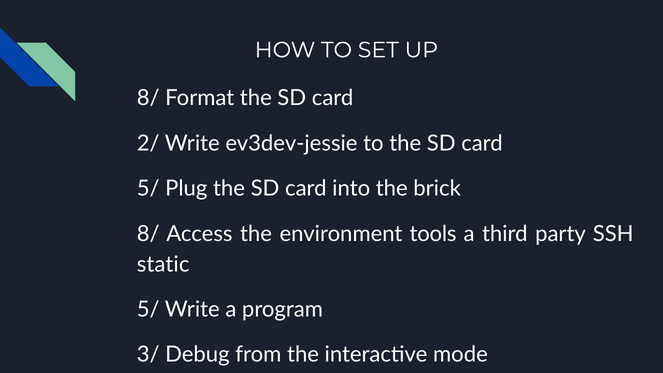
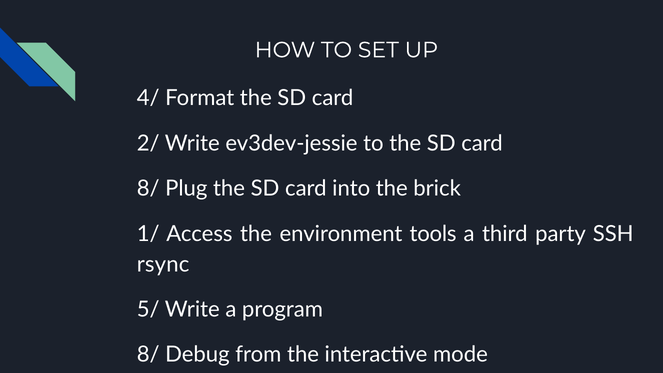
8/ at (148, 98): 8/ -> 4/
5/ at (148, 188): 5/ -> 8/
8/ at (148, 234): 8/ -> 1/
static: static -> rsync
3/ at (148, 355): 3/ -> 8/
